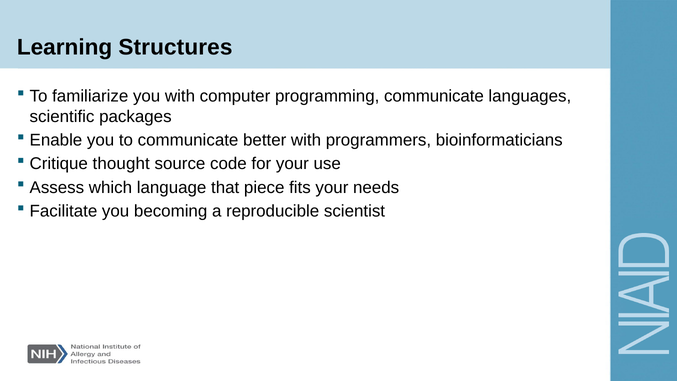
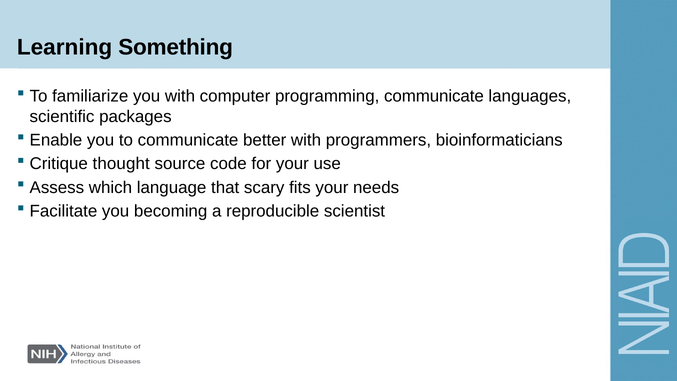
Structures: Structures -> Something
piece: piece -> scary
